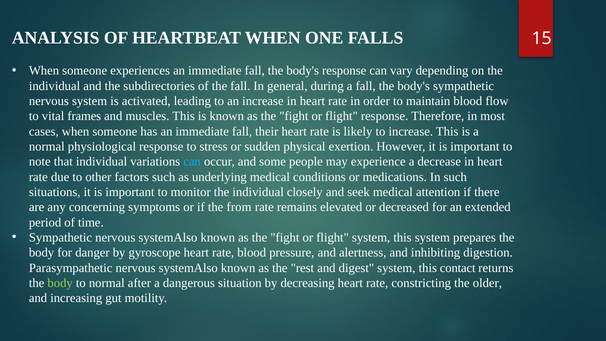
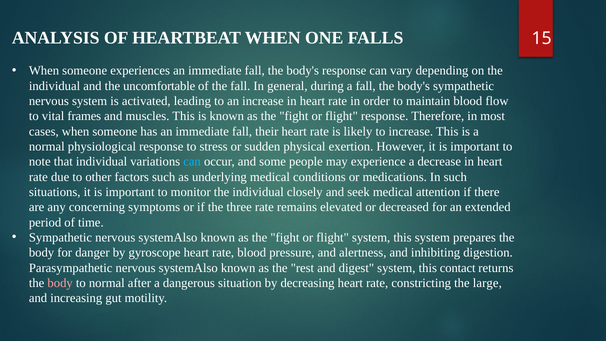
subdirectories: subdirectories -> uncomfortable
from: from -> three
body at (60, 283) colour: light green -> pink
older: older -> large
